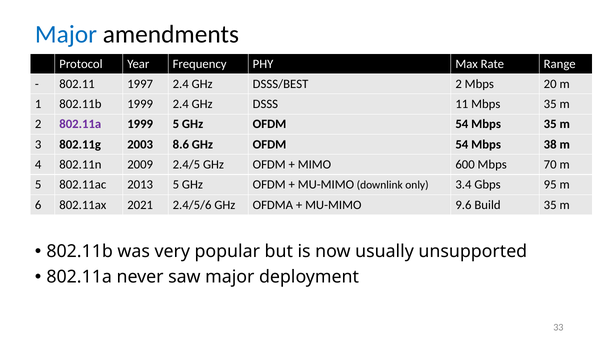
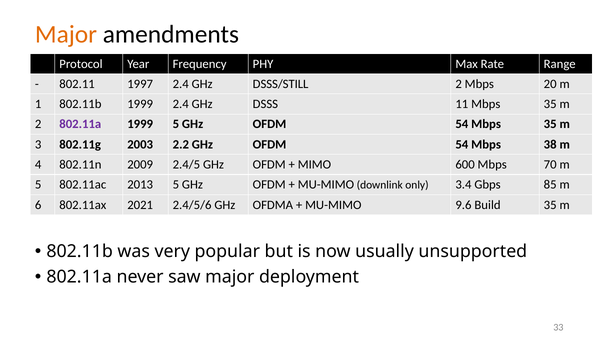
Major at (66, 34) colour: blue -> orange
DSSS/BEST: DSSS/BEST -> DSSS/STILL
8.6: 8.6 -> 2.2
95: 95 -> 85
